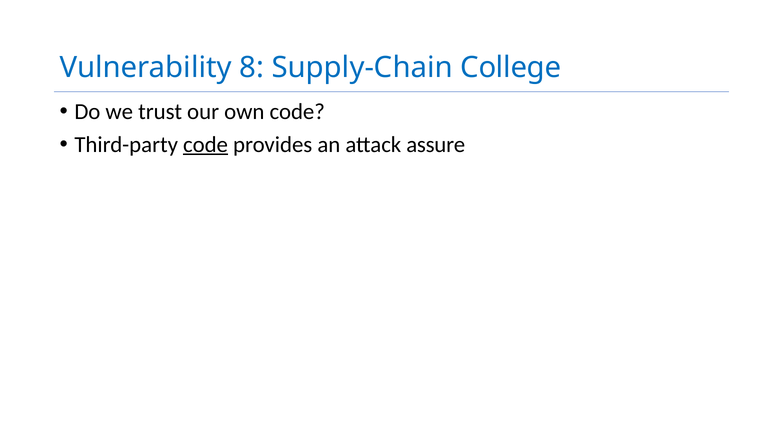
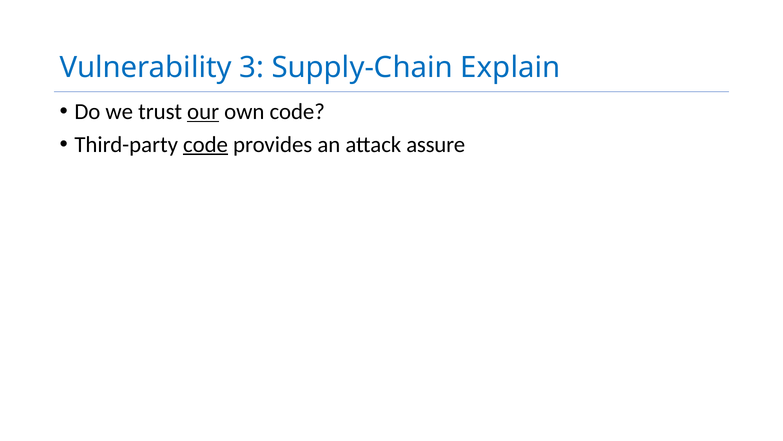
8: 8 -> 3
College: College -> Explain
our underline: none -> present
